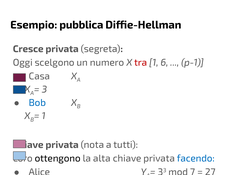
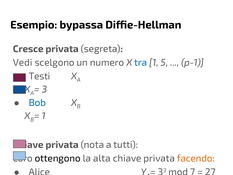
pubblica: pubblica -> bypassa
Oggi: Oggi -> Vedi
tra colour: red -> blue
1 6: 6 -> 5
Casa: Casa -> Testi
facendo colour: blue -> orange
